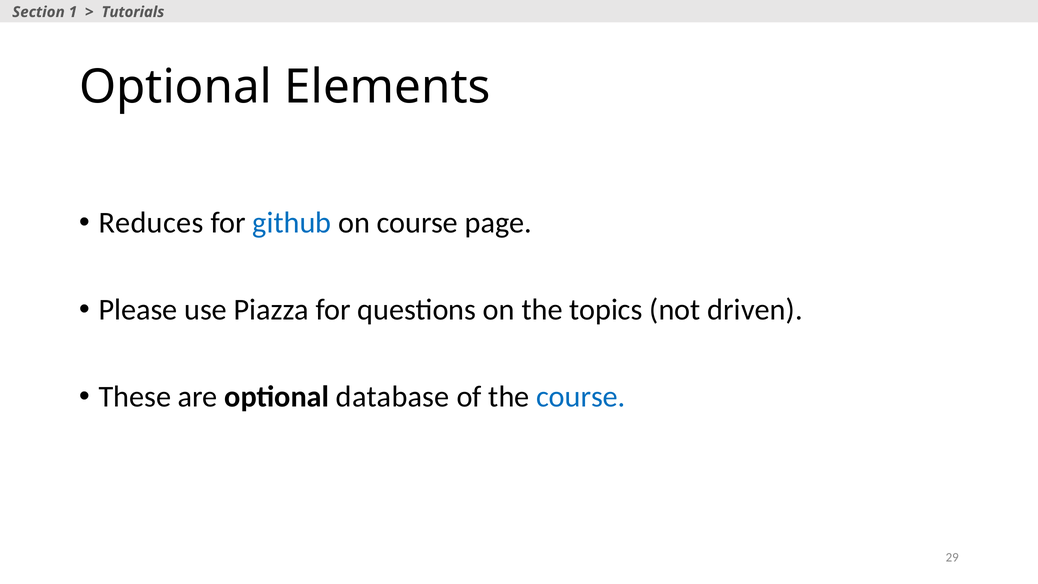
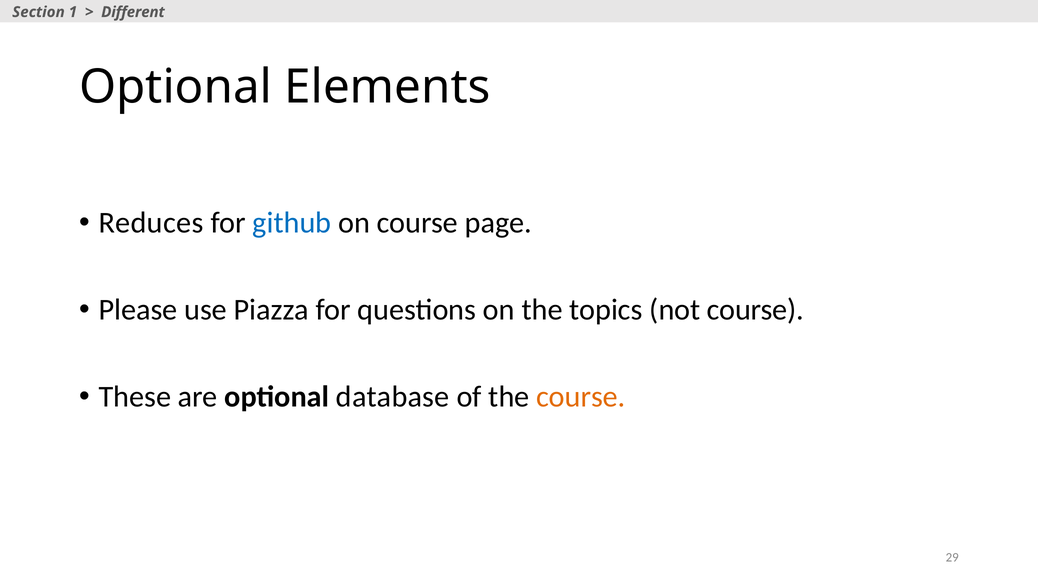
Tutorials: Tutorials -> Different
not driven: driven -> course
course at (581, 397) colour: blue -> orange
